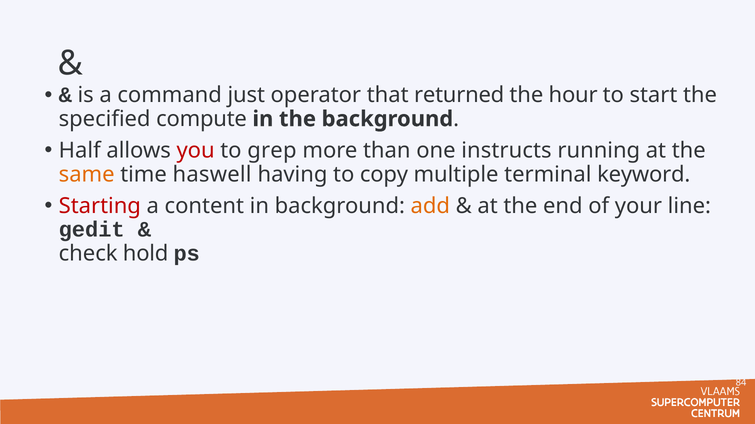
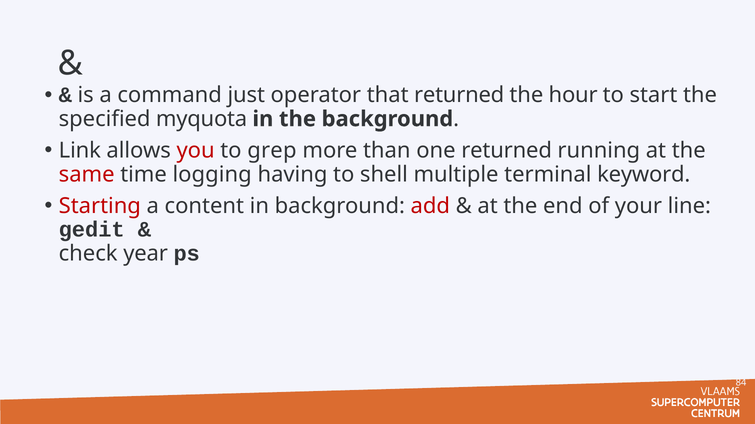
compute: compute -> myquota
Half: Half -> Link
one instructs: instructs -> returned
same colour: orange -> red
haswell: haswell -> logging
copy: copy -> shell
add colour: orange -> red
hold: hold -> year
